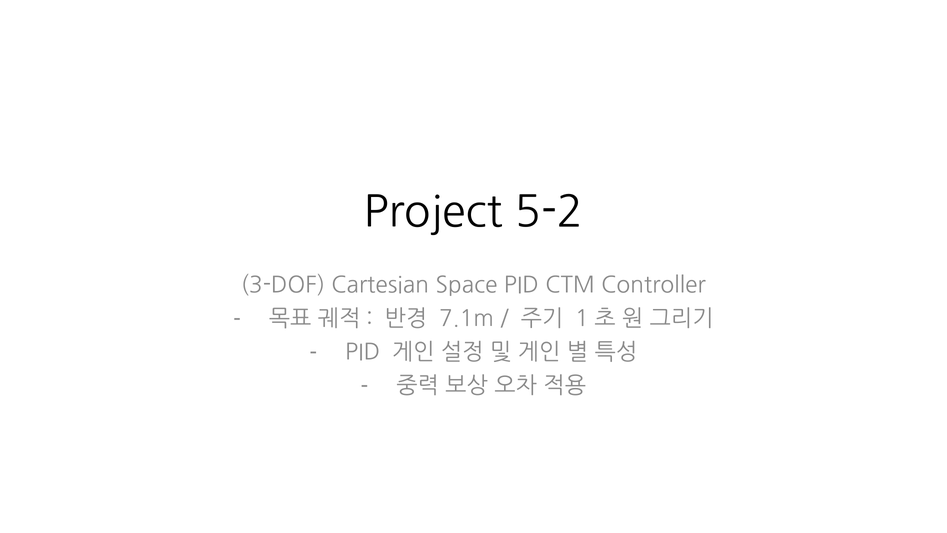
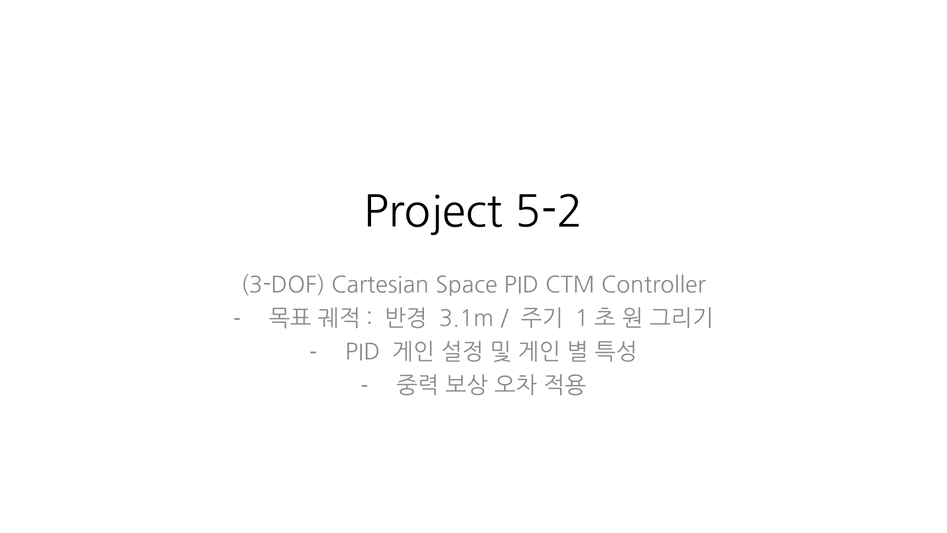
7.1m: 7.1m -> 3.1m
